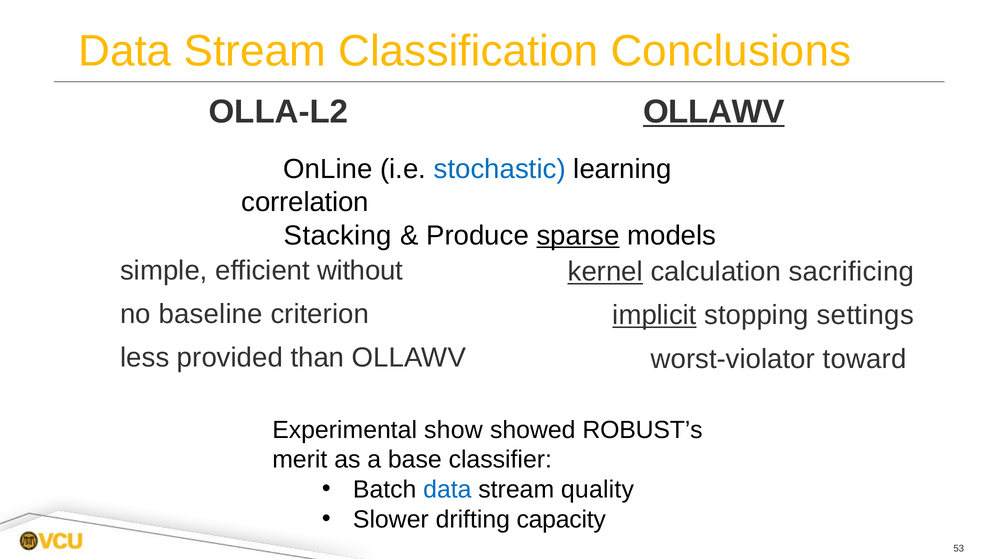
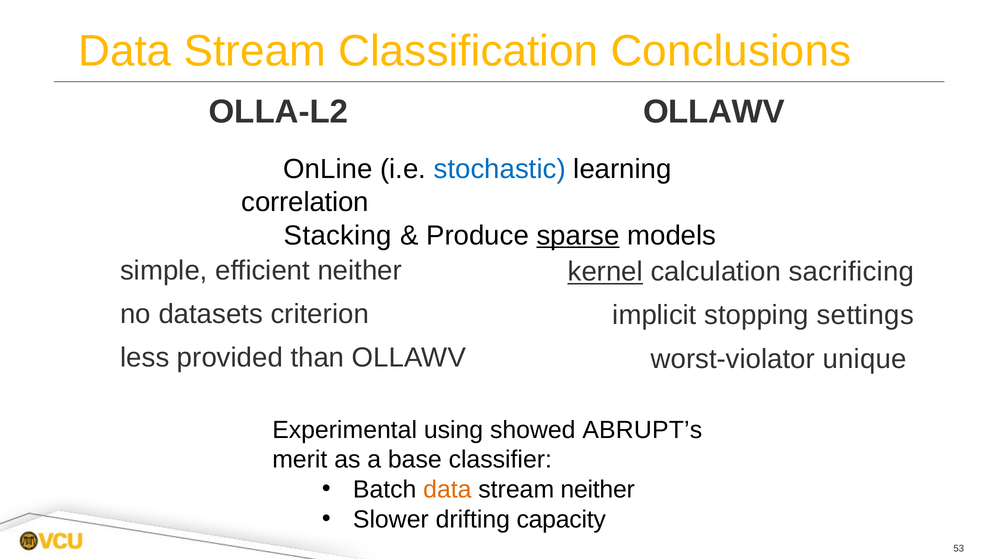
OLLAWV at (714, 112) underline: present -> none
efficient without: without -> neither
baseline: baseline -> datasets
implicit underline: present -> none
toward: toward -> unique
show: show -> using
ROBUST’s: ROBUST’s -> ABRUPT’s
data at (447, 489) colour: blue -> orange
stream quality: quality -> neither
